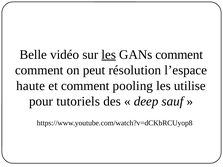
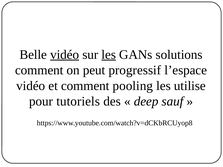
vidéo at (65, 55) underline: none -> present
GANs comment: comment -> solutions
résolution: résolution -> progressif
haute at (31, 86): haute -> vidéo
